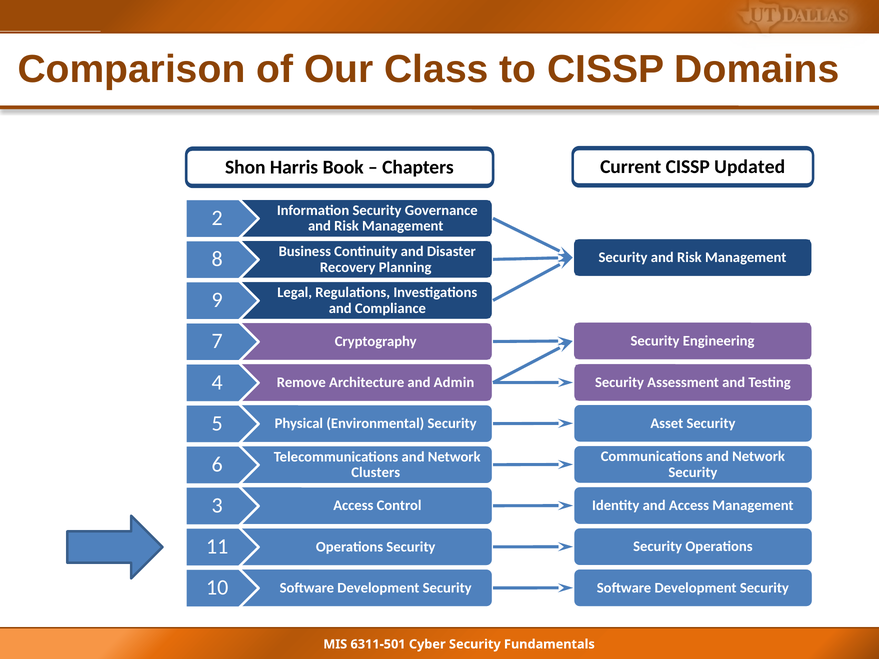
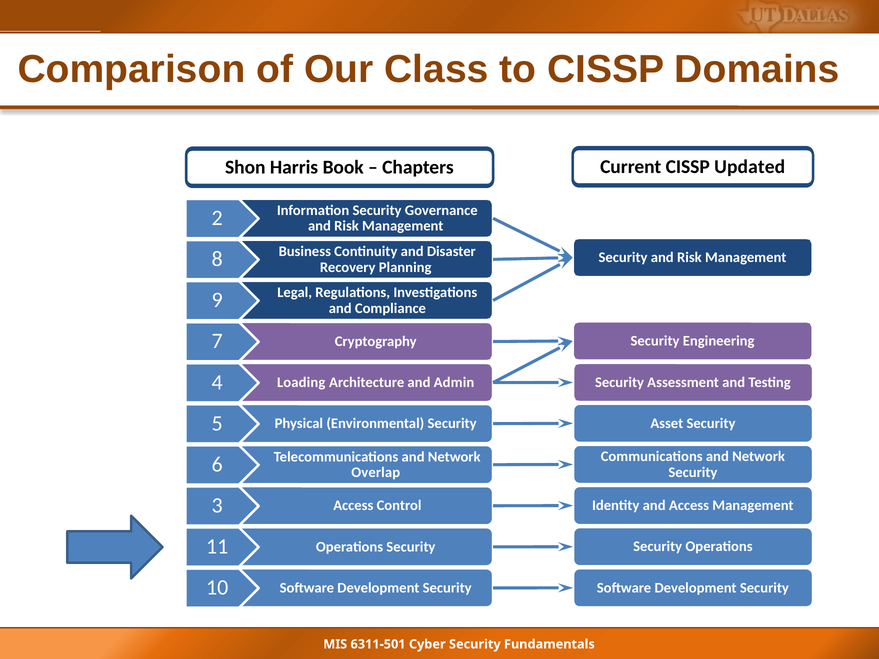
Remove: Remove -> Loading
Clusters: Clusters -> Overlap
